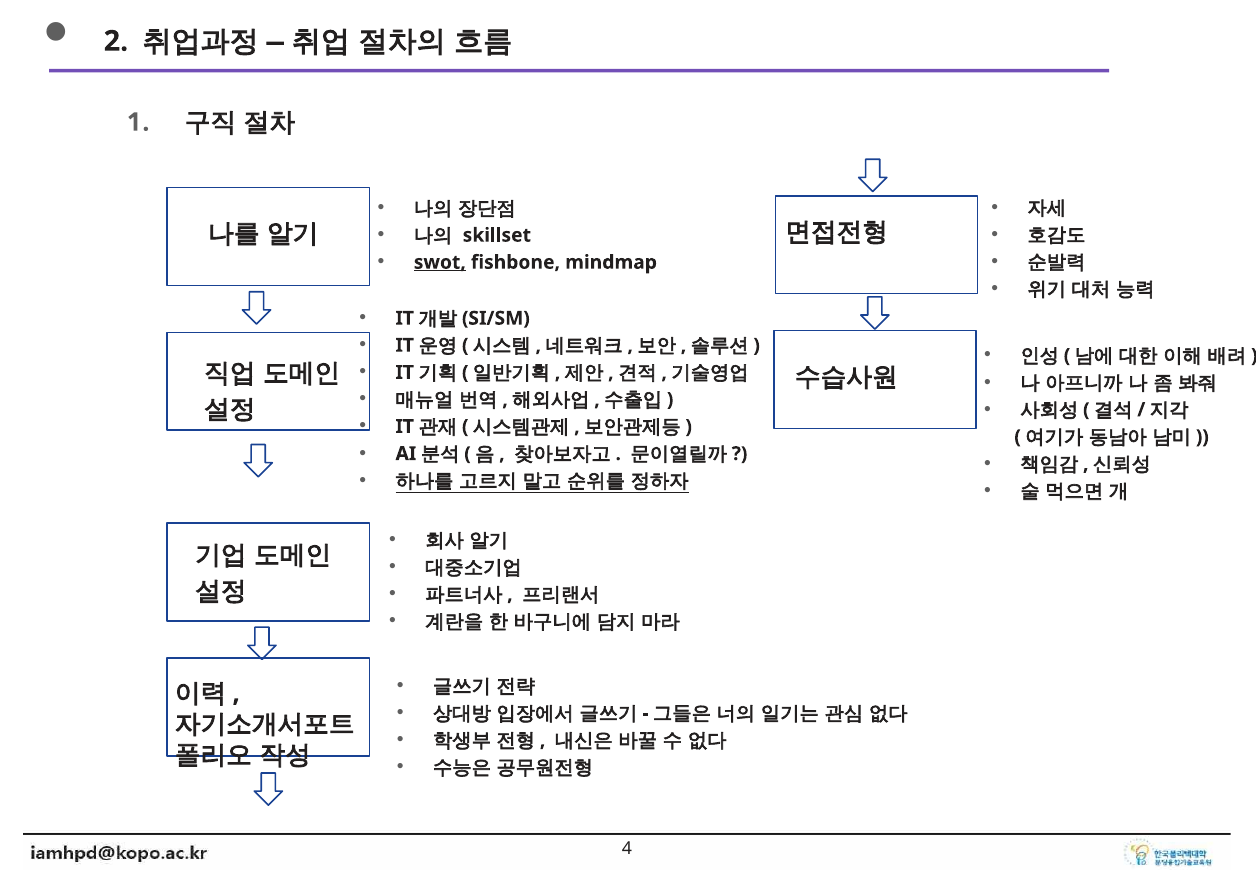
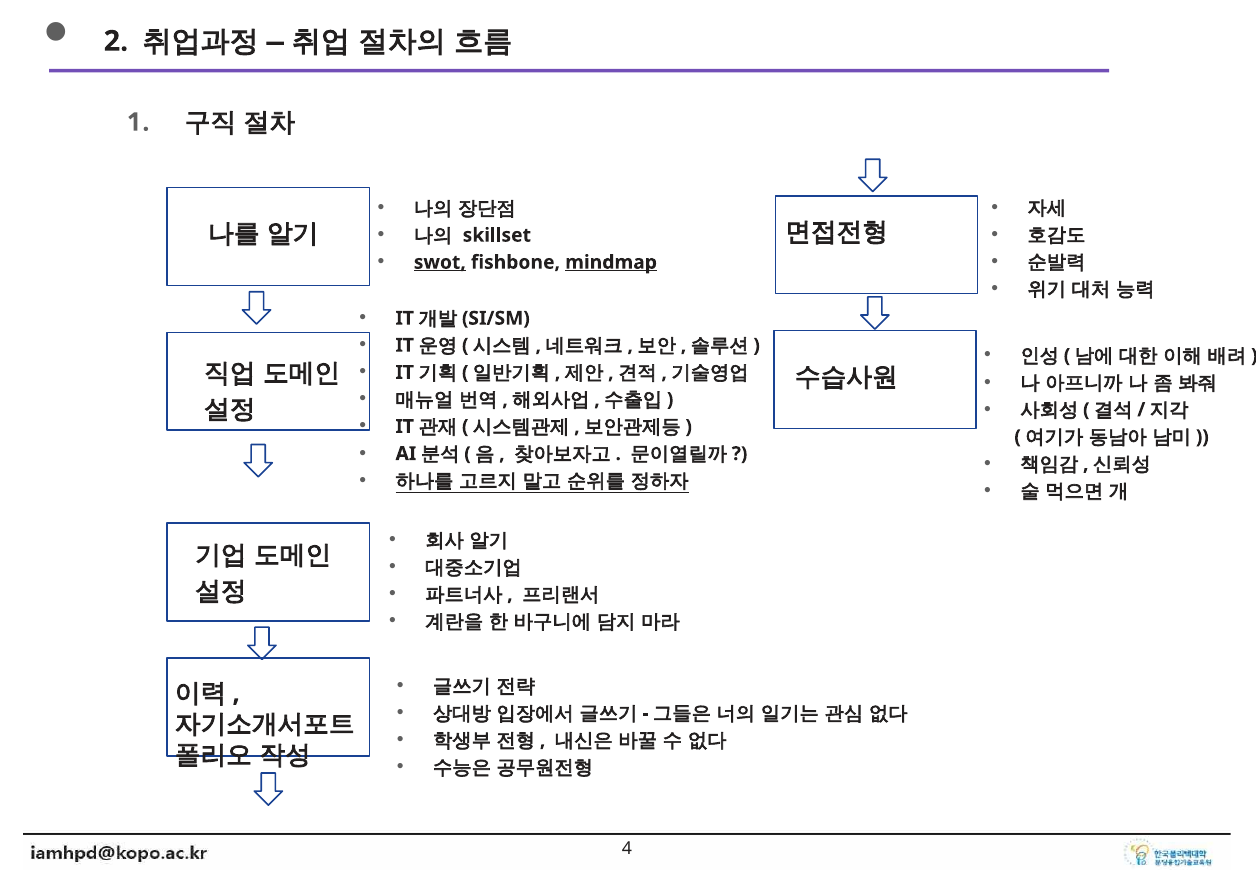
mindmap underline: none -> present
